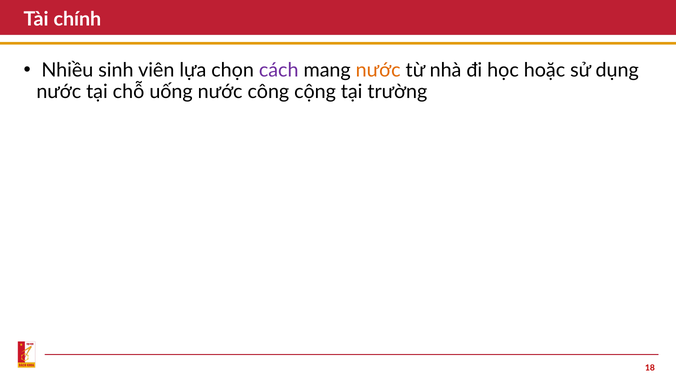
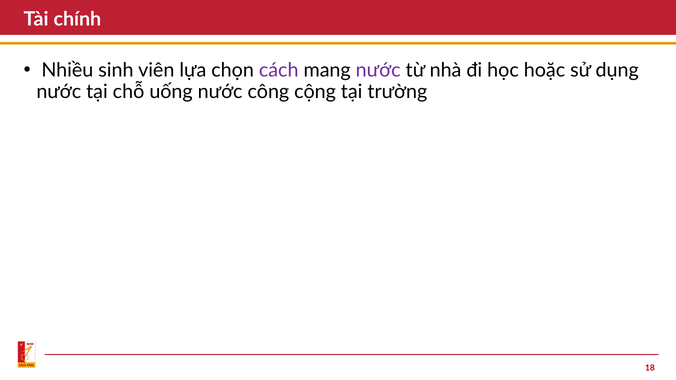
nước at (378, 70) colour: orange -> purple
